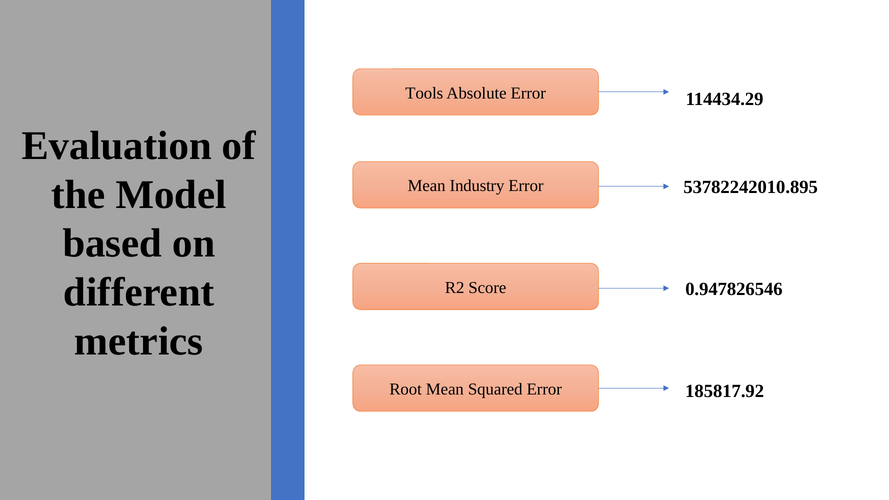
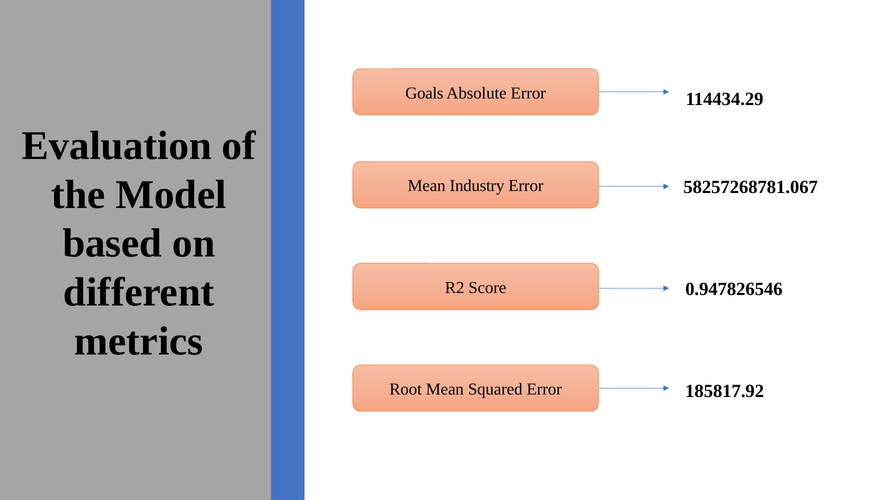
Tools: Tools -> Goals
53782242010.895: 53782242010.895 -> 58257268781.067
